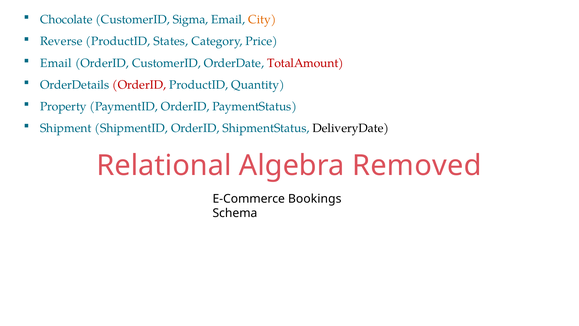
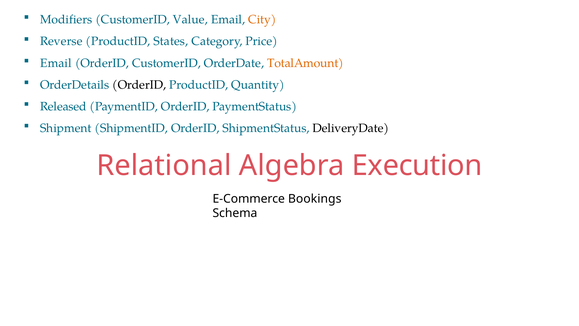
Chocolate: Chocolate -> Modifiers
Sigma: Sigma -> Value
TotalAmount colour: red -> orange
OrderID at (139, 85) colour: red -> black
Property: Property -> Released
Removed: Removed -> Execution
